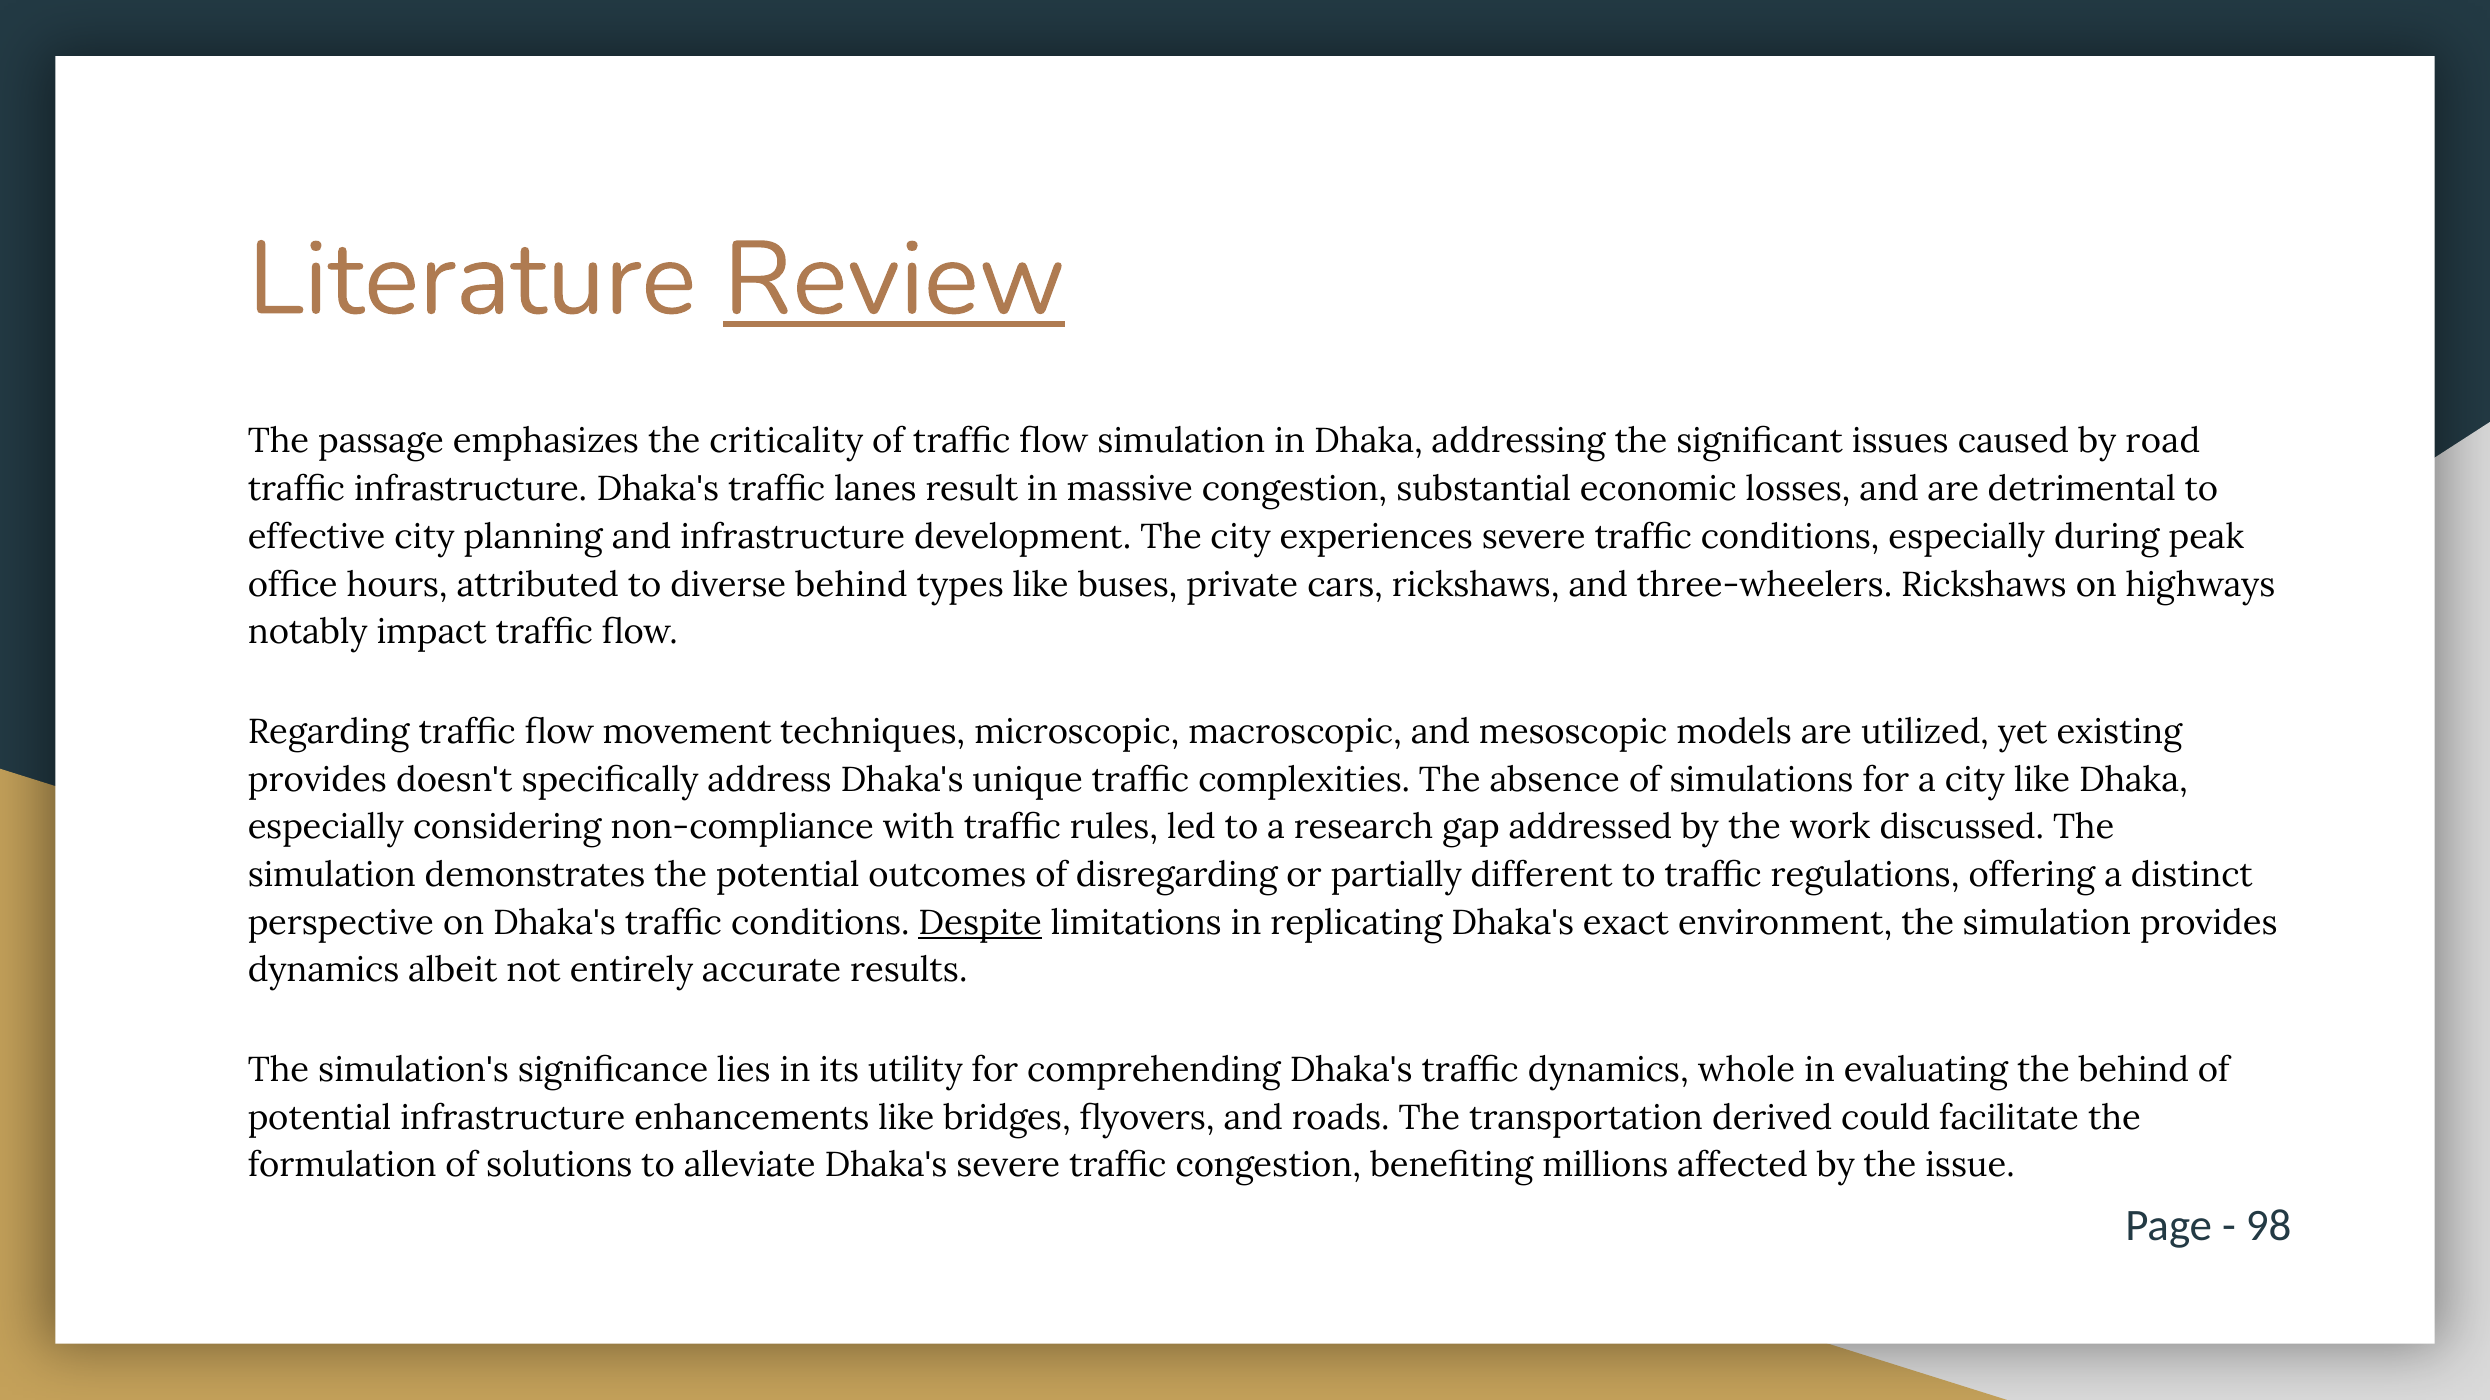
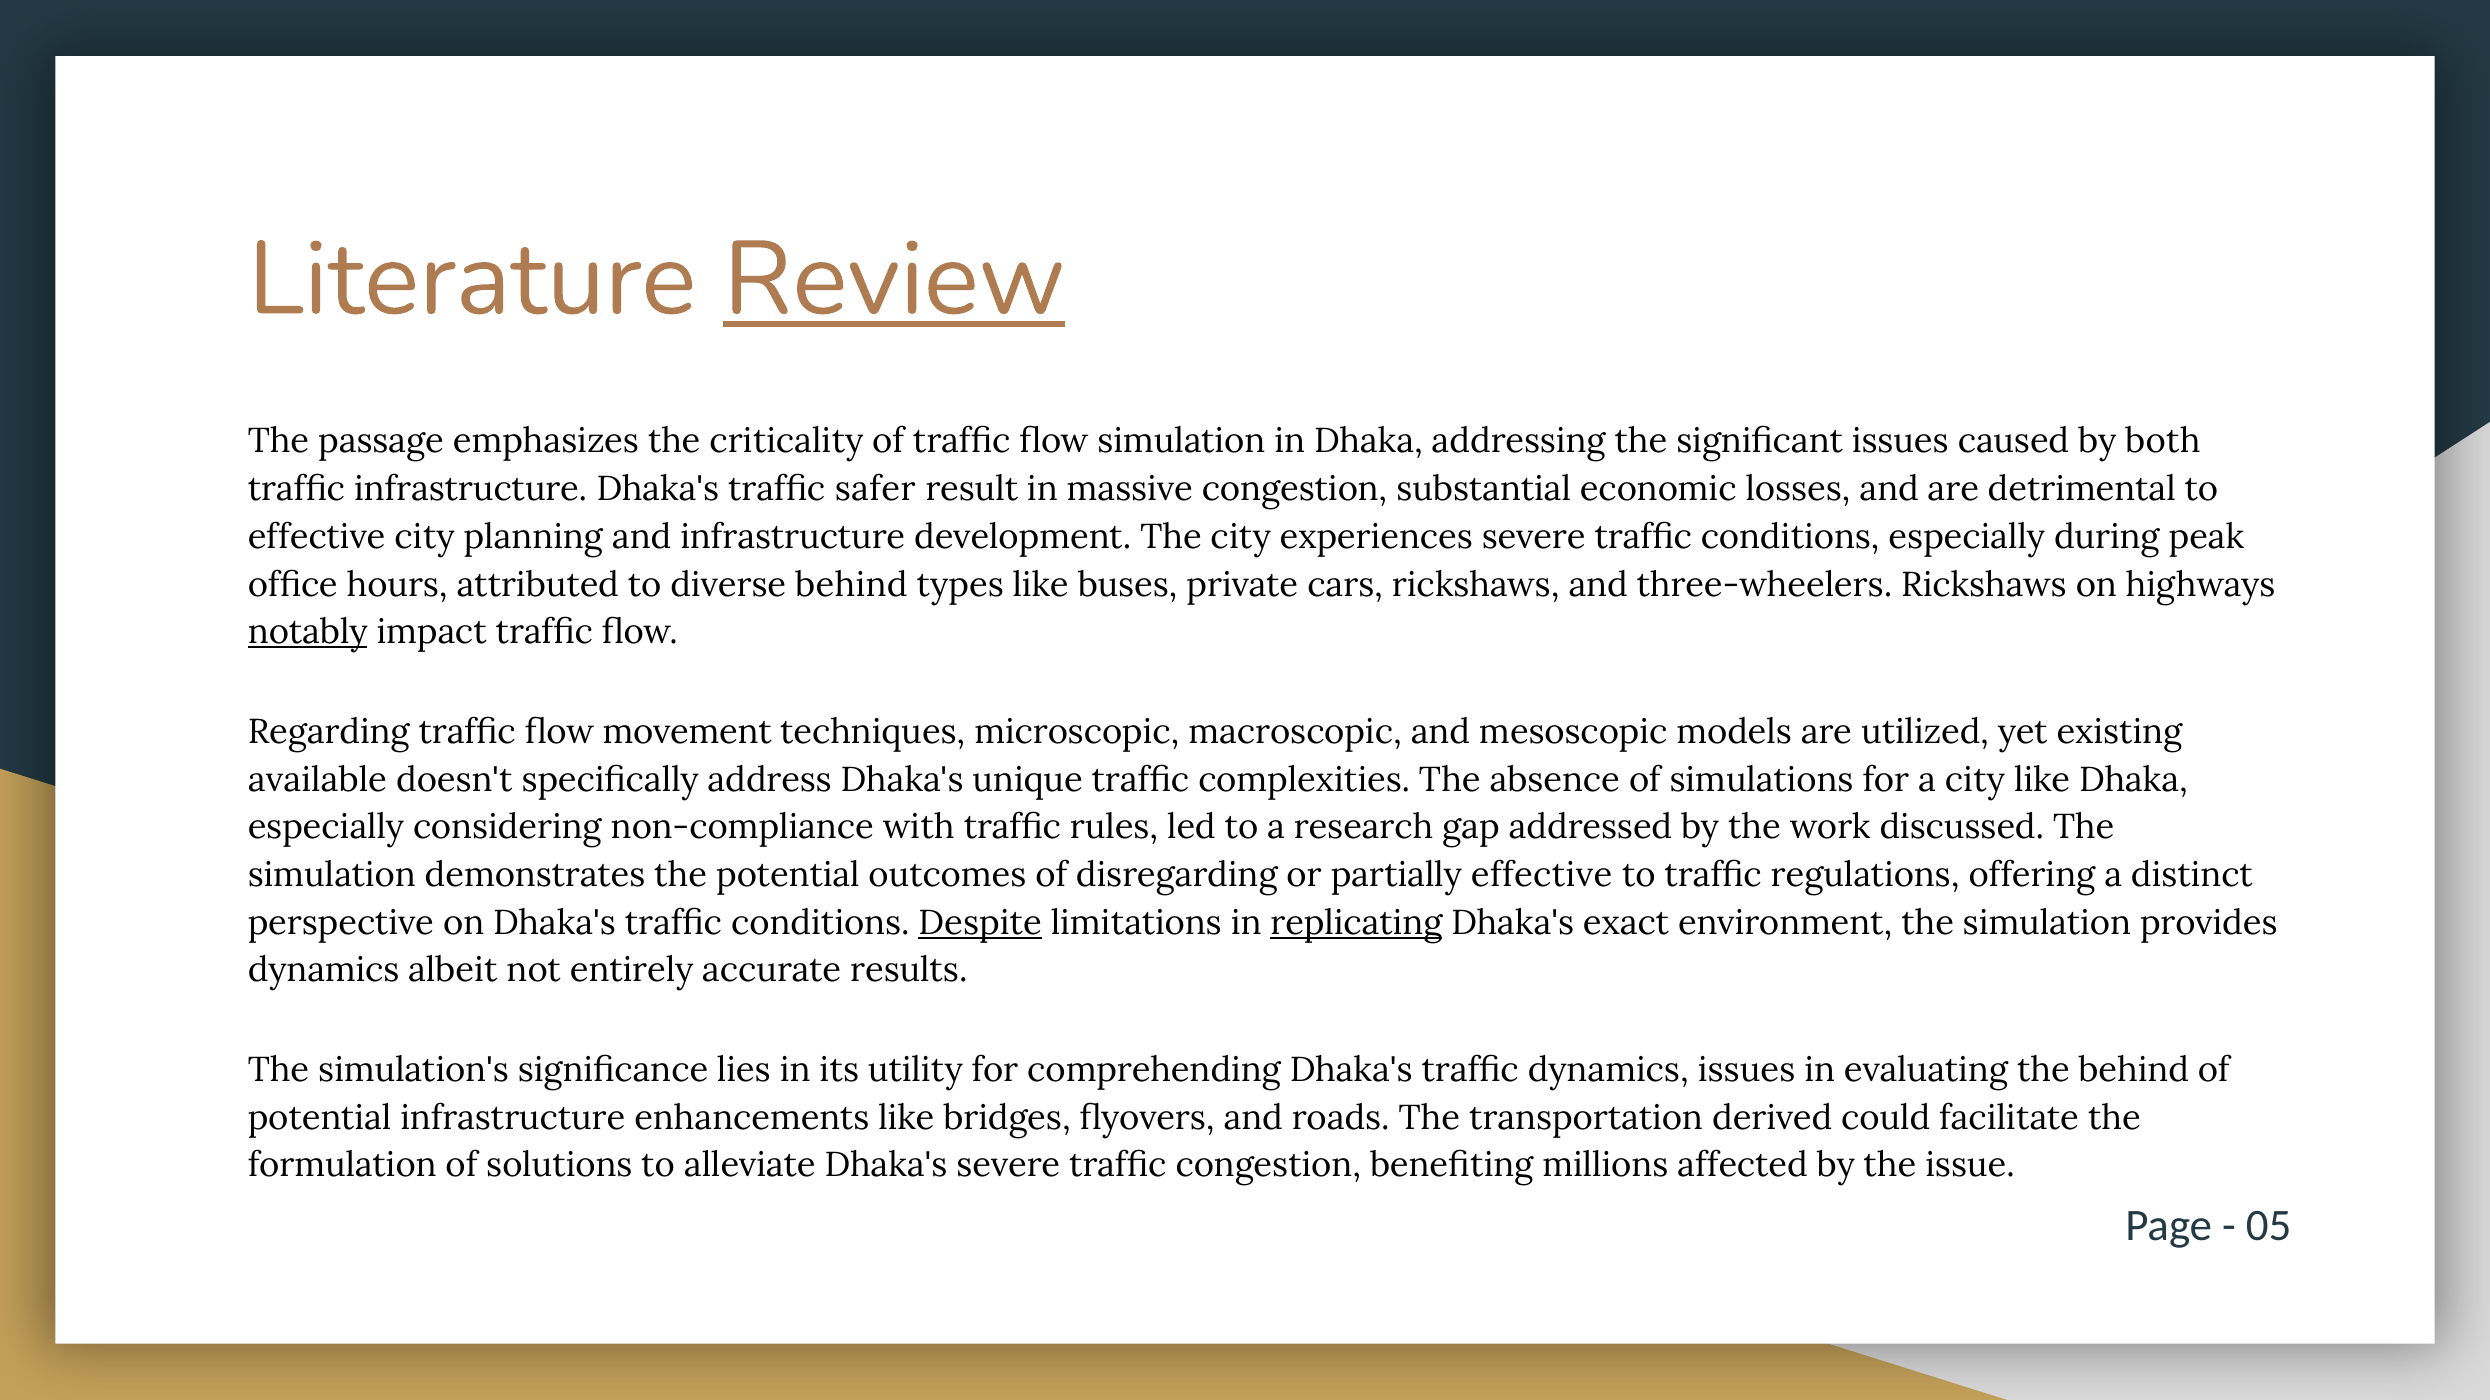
road: road -> both
lanes: lanes -> safer
notably underline: none -> present
provides at (317, 780): provides -> available
partially different: different -> effective
replicating underline: none -> present
dynamics whole: whole -> issues
98: 98 -> 05
